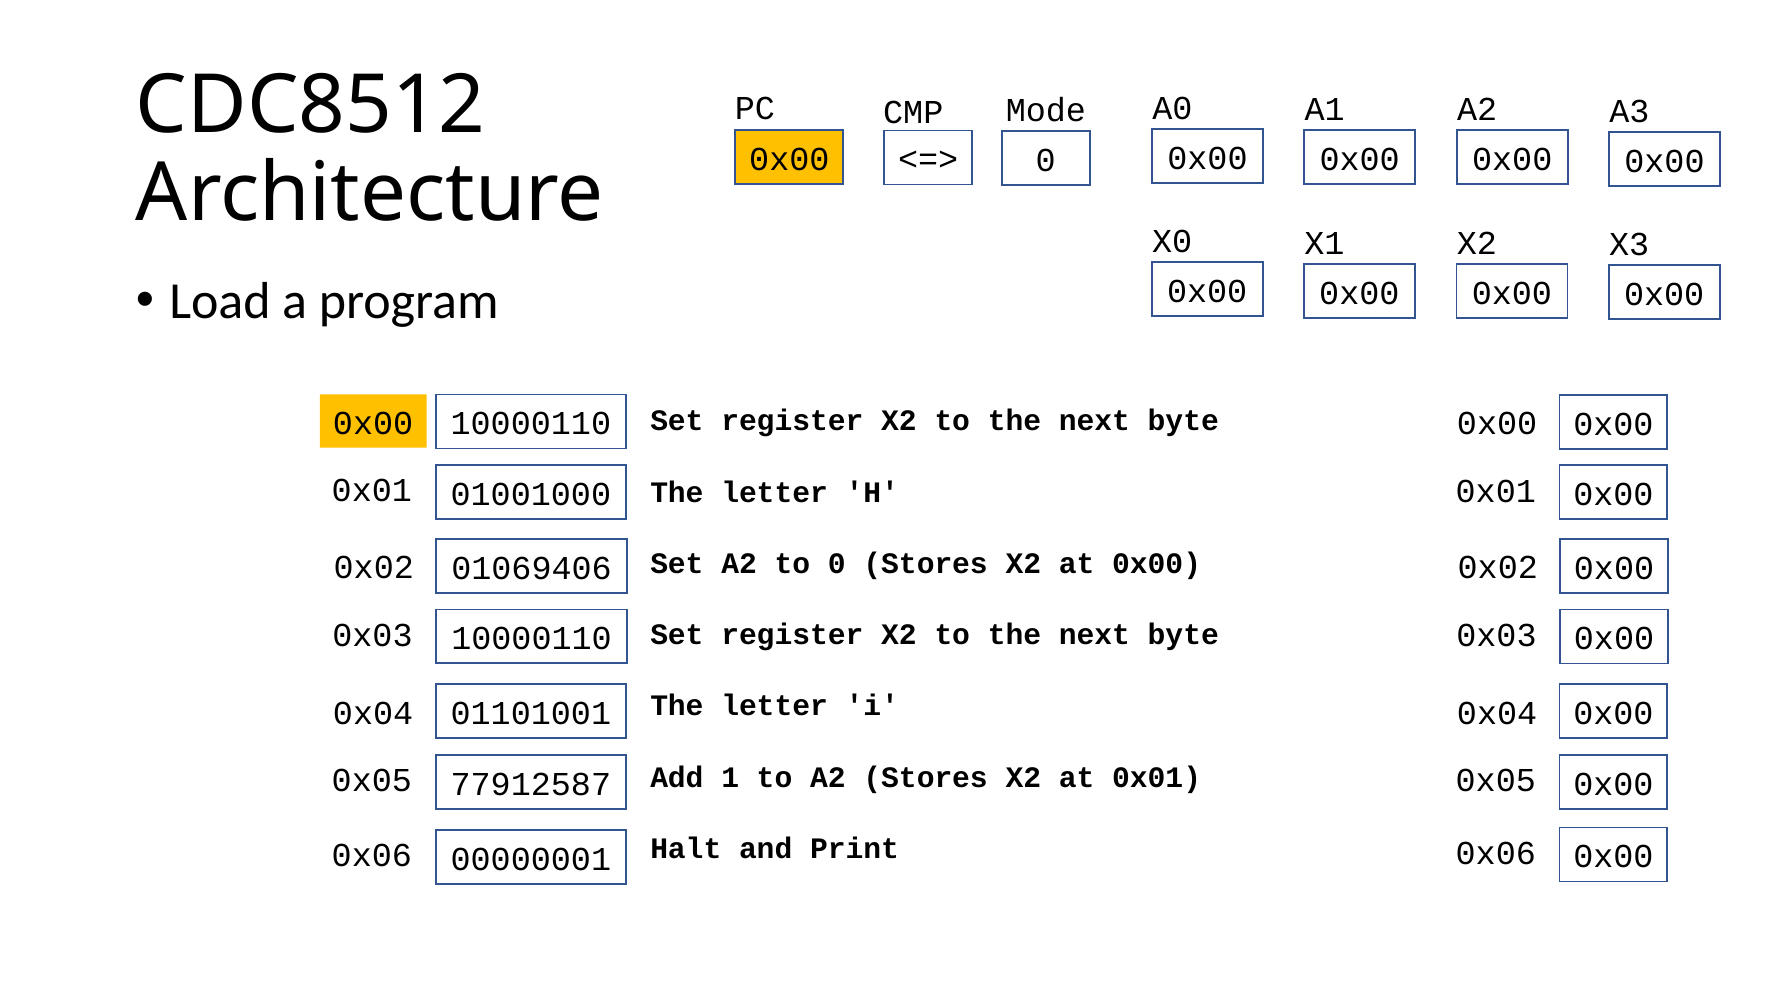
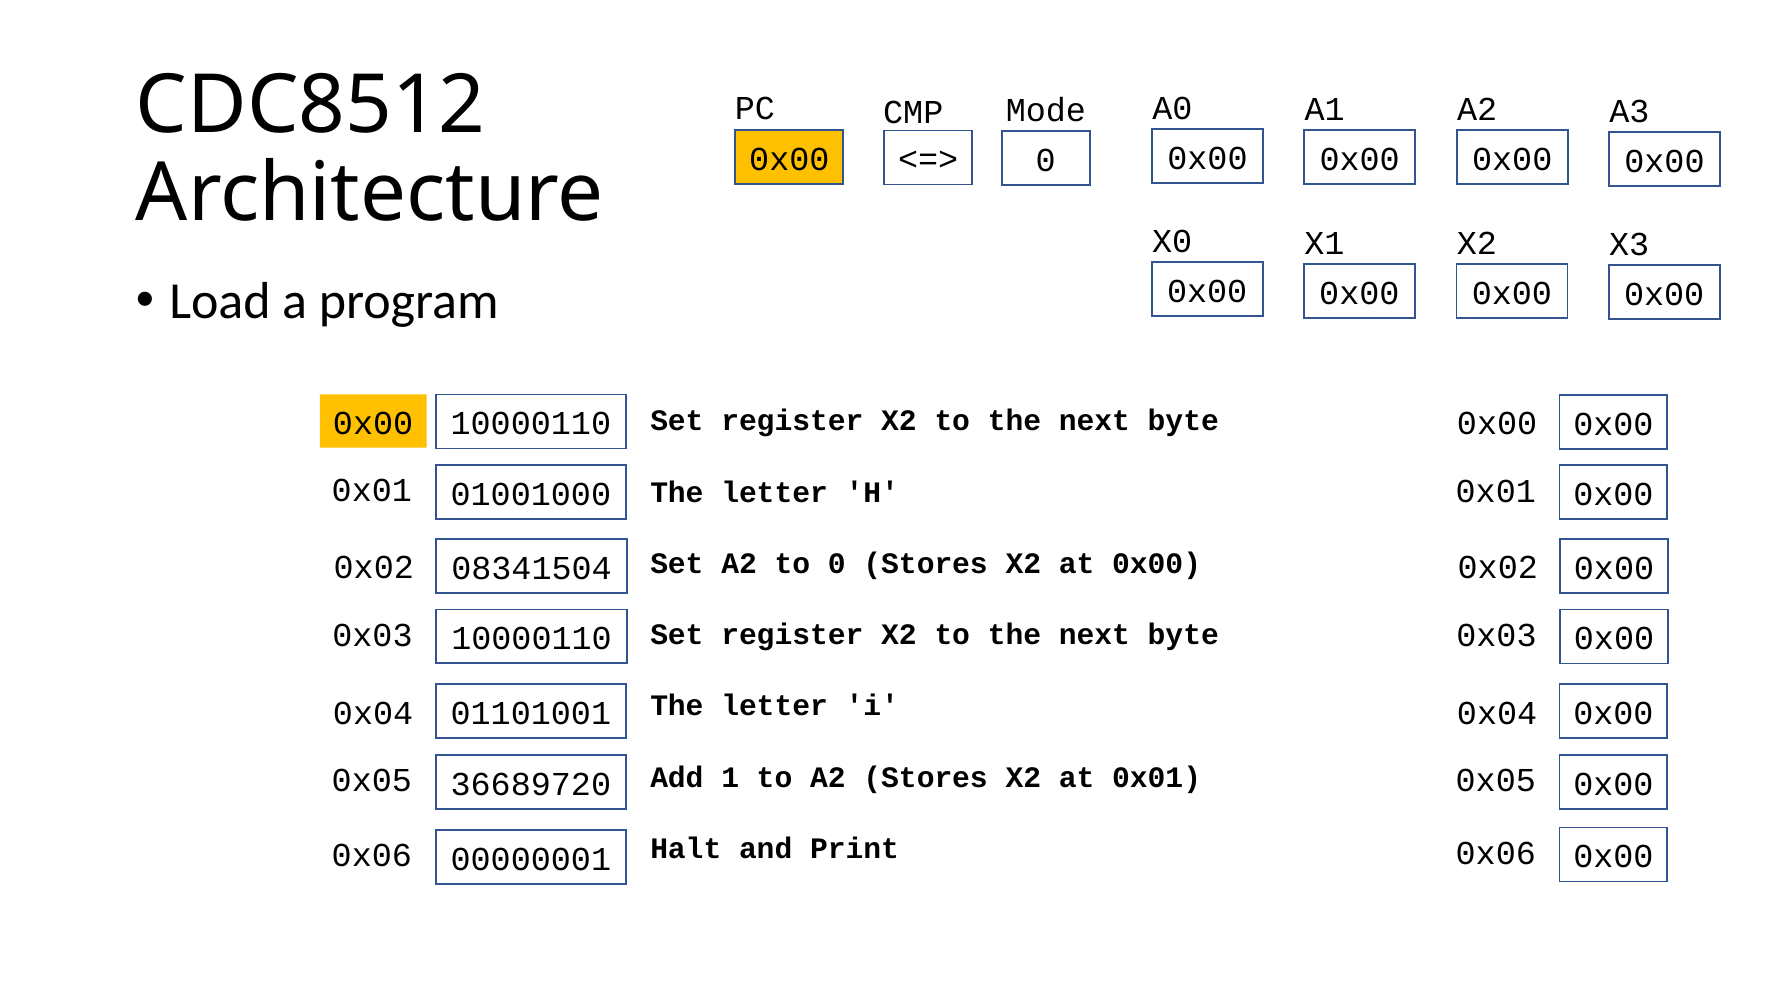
01069406: 01069406 -> 08341504
77912587: 77912587 -> 36689720
